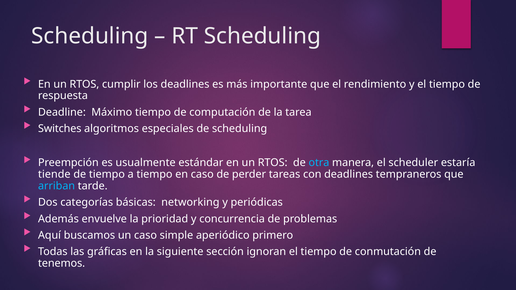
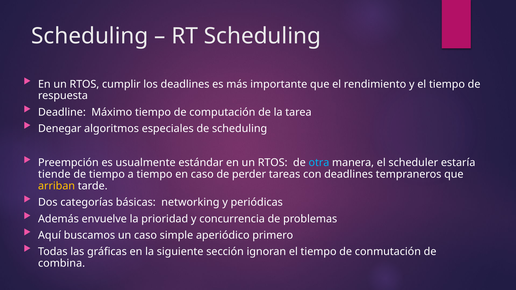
Switches: Switches -> Denegar
arriban colour: light blue -> yellow
tenemos: tenemos -> combina
